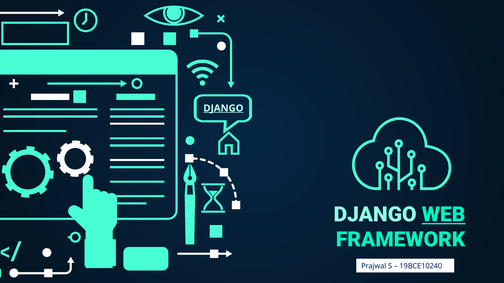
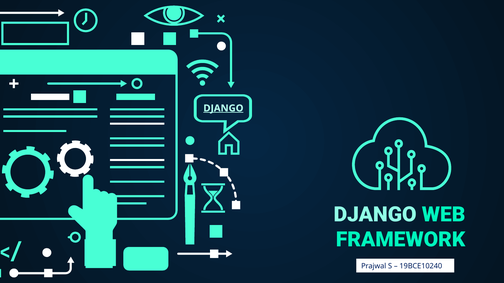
WEB underline: present -> none
